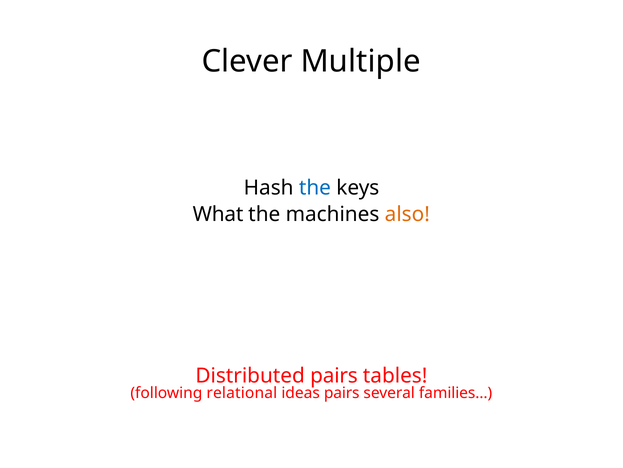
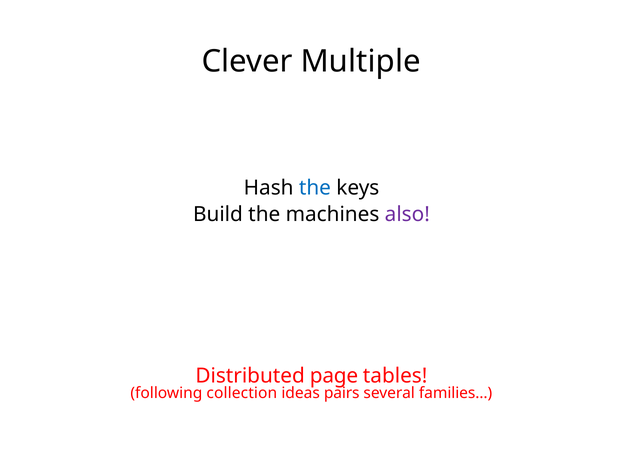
What: What -> Build
also colour: orange -> purple
Distributed pairs: pairs -> page
relational: relational -> collection
